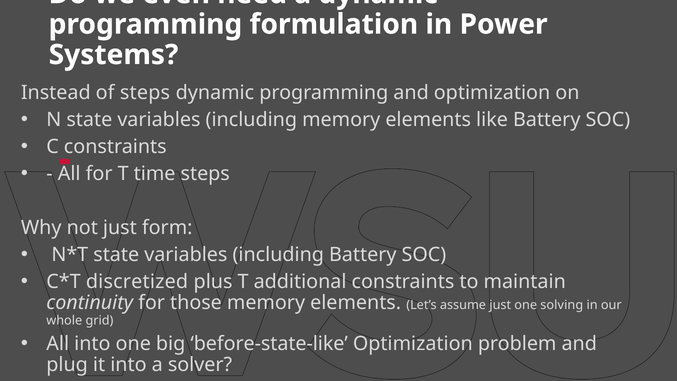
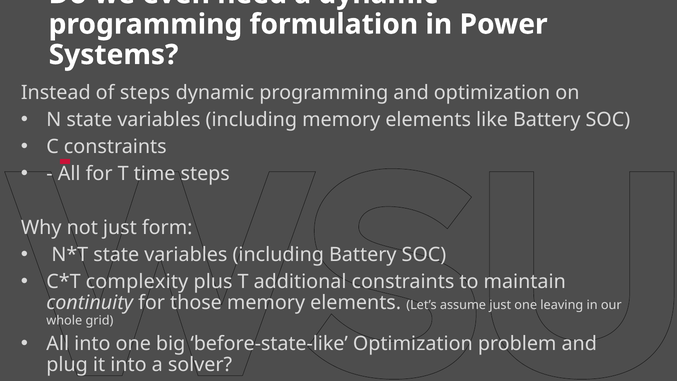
discretized: discretized -> complexity
solving: solving -> leaving
